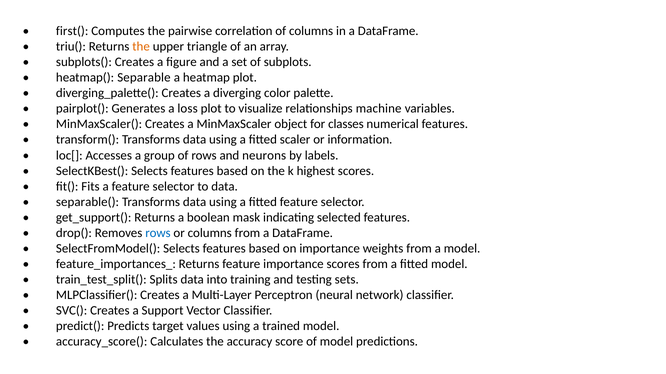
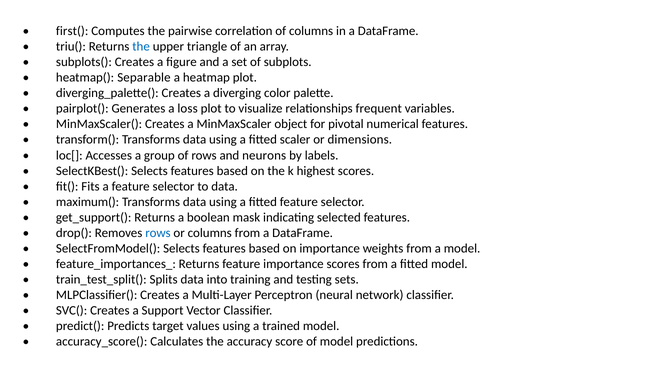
the at (141, 47) colour: orange -> blue
machine: machine -> frequent
classes: classes -> pivotal
information: information -> dimensions
separable(: separable( -> maximum(
